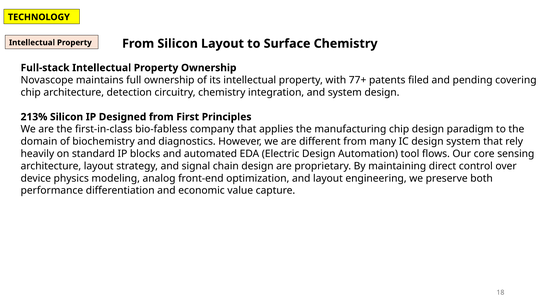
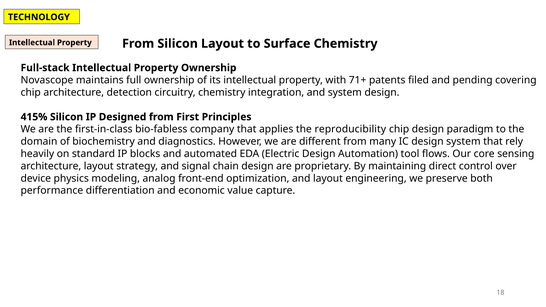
77+: 77+ -> 71+
213%: 213% -> 415%
manufacturing: manufacturing -> reproducibility
